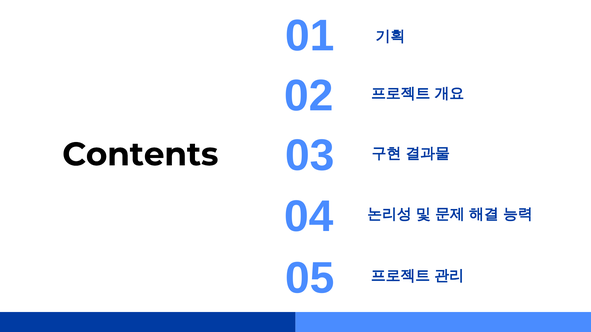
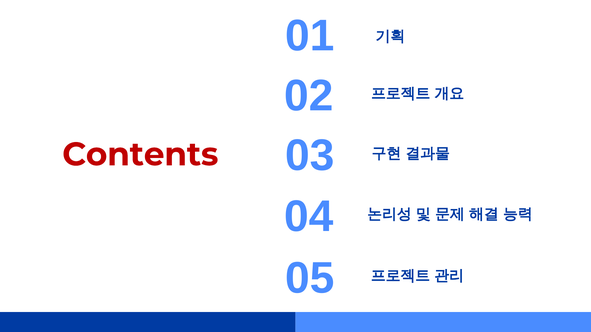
Contents colour: black -> red
